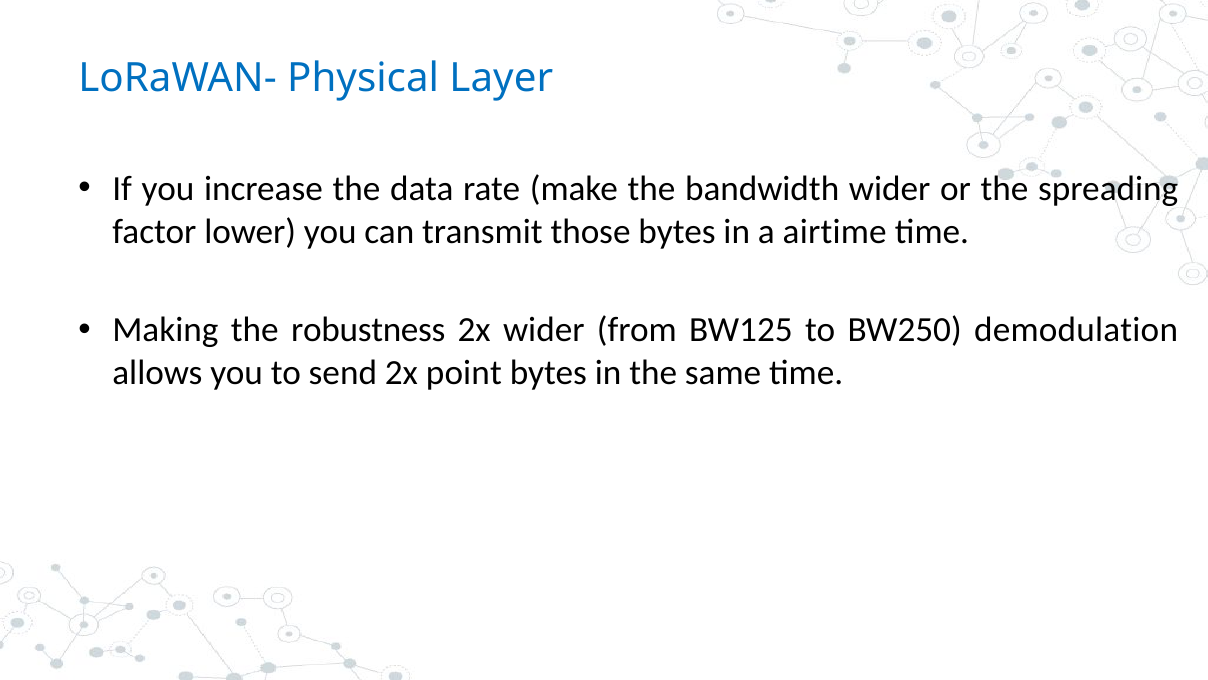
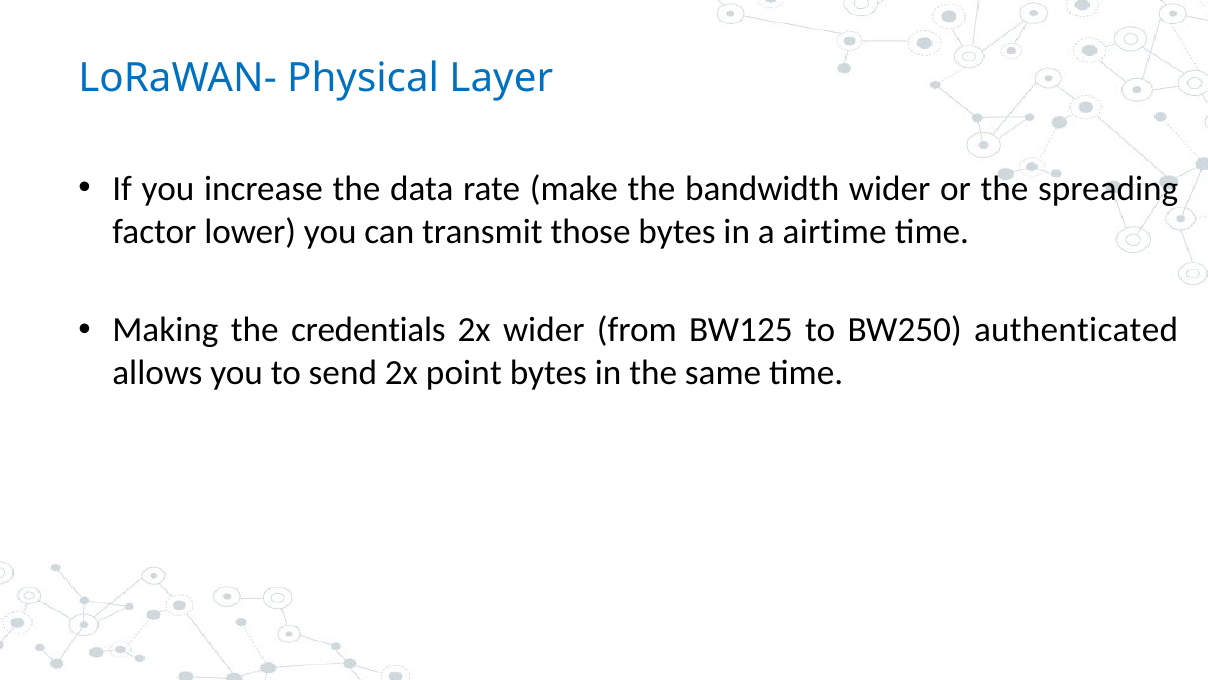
robustness: robustness -> credentials
demodulation: demodulation -> authenticated
